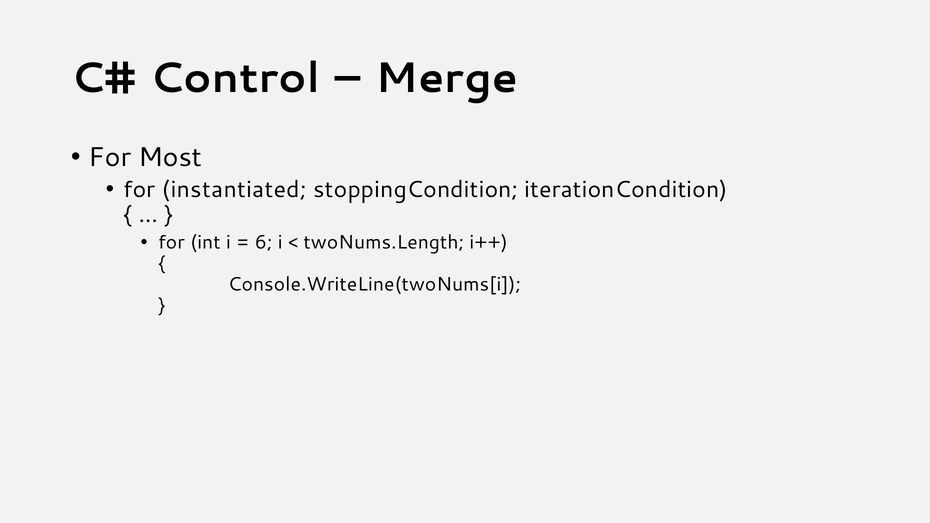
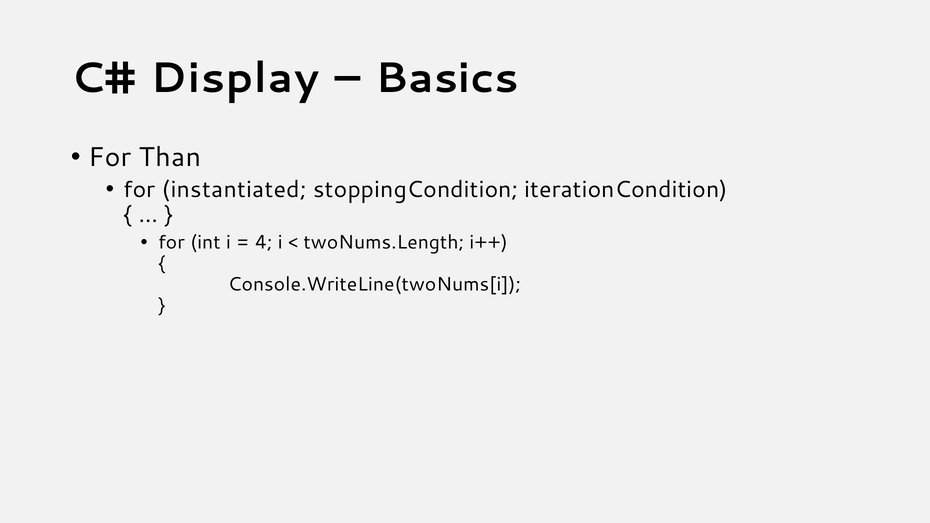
Control: Control -> Display
Merge: Merge -> Basics
Most: Most -> Than
6: 6 -> 4
